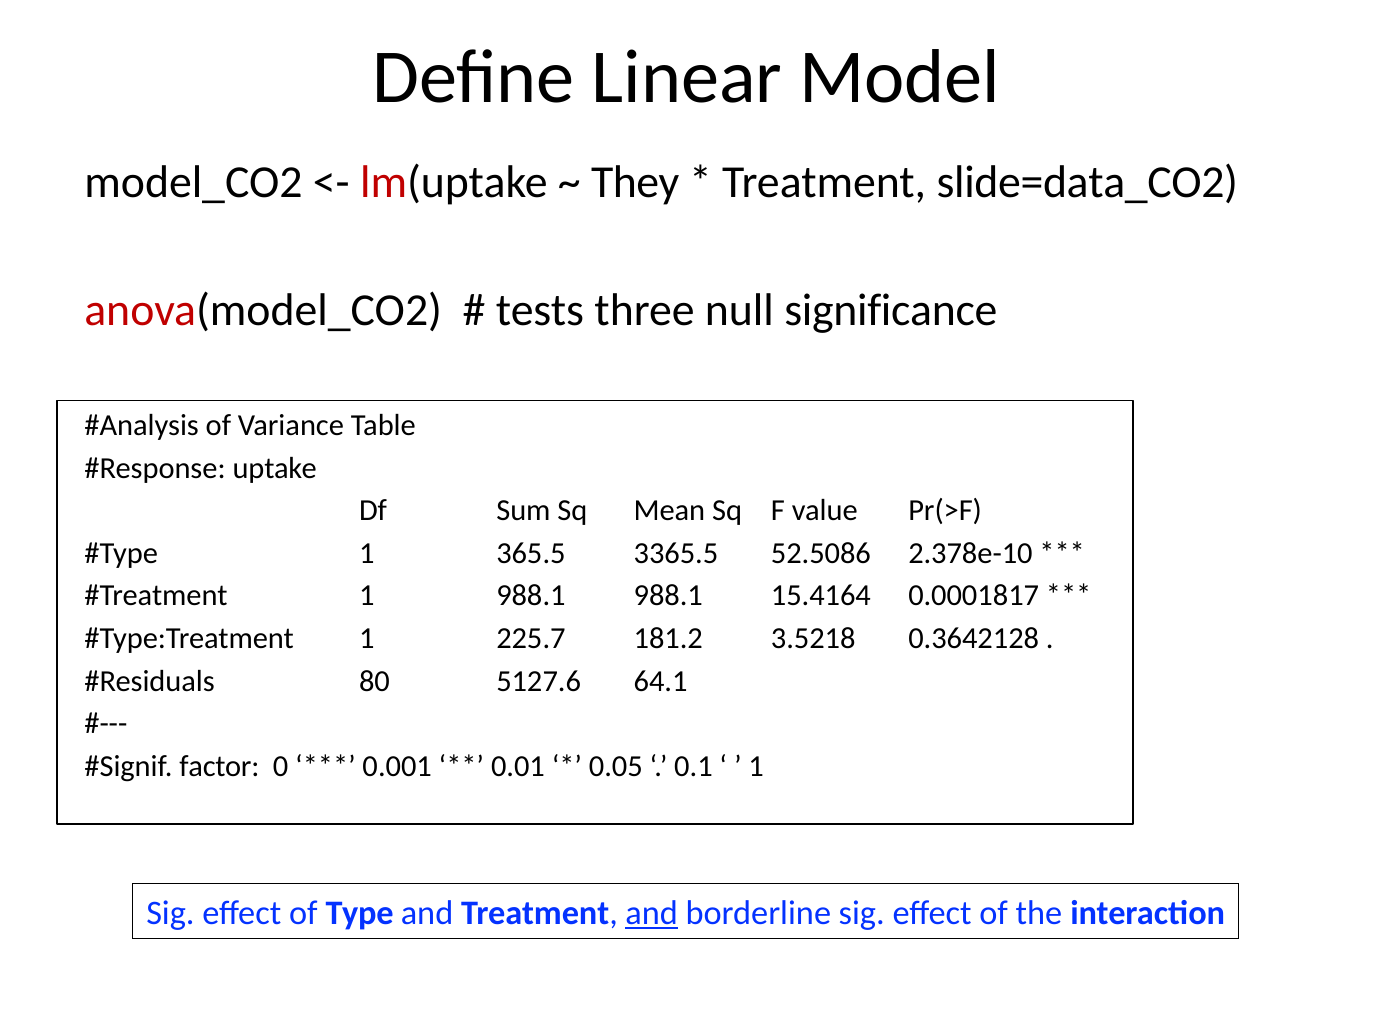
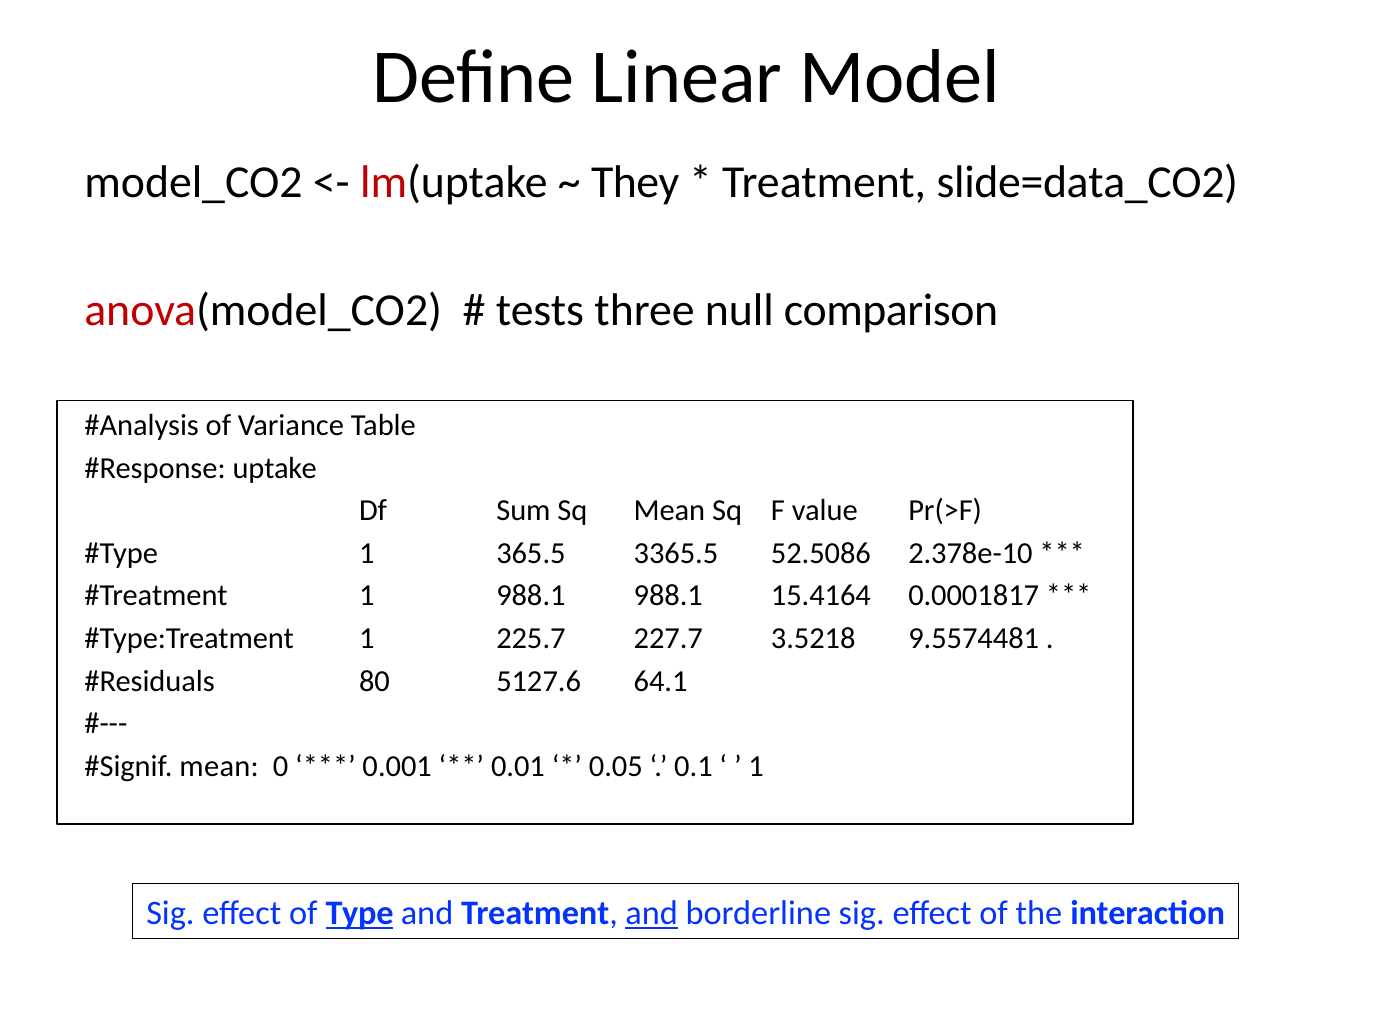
significance: significance -> comparison
181.2: 181.2 -> 227.7
0.3642128: 0.3642128 -> 9.5574481
factor at (219, 766): factor -> mean
Type underline: none -> present
